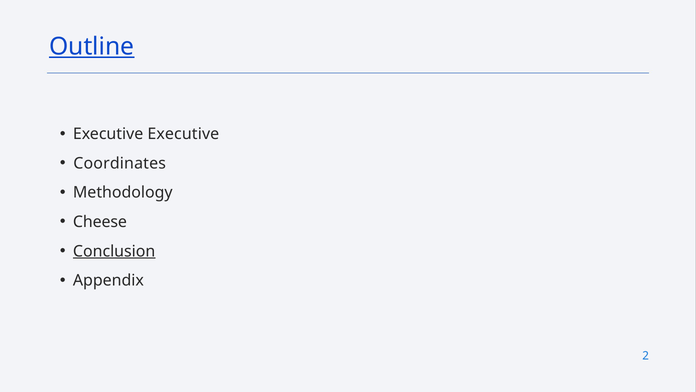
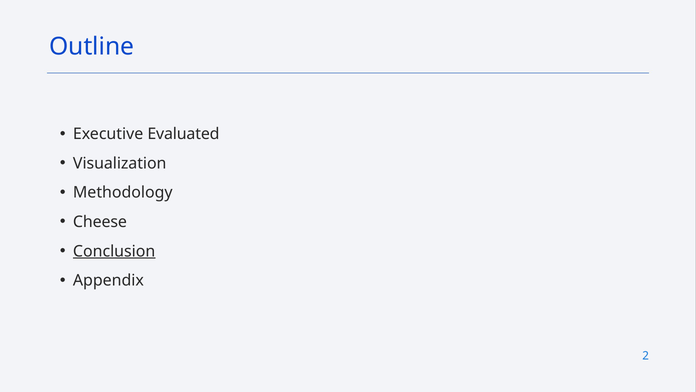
Outline underline: present -> none
Executive Executive: Executive -> Evaluated
Coordinates: Coordinates -> Visualization
